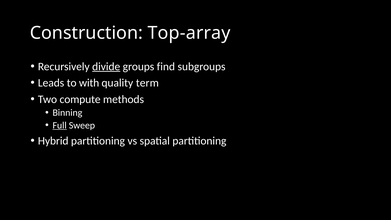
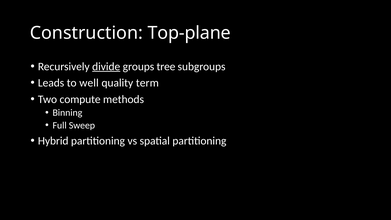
Top-array: Top-array -> Top-plane
find: find -> tree
with: with -> well
Full underline: present -> none
